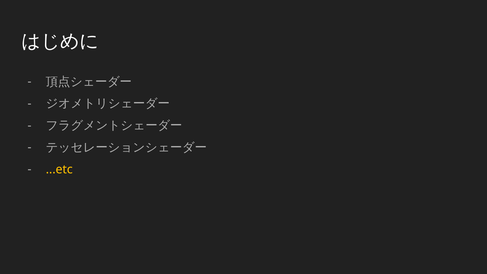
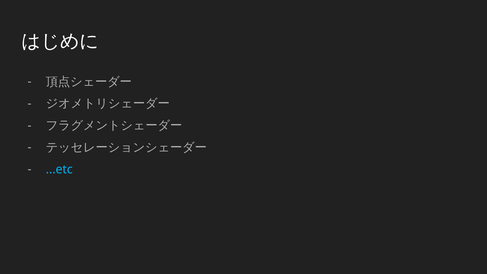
...etc colour: yellow -> light blue
